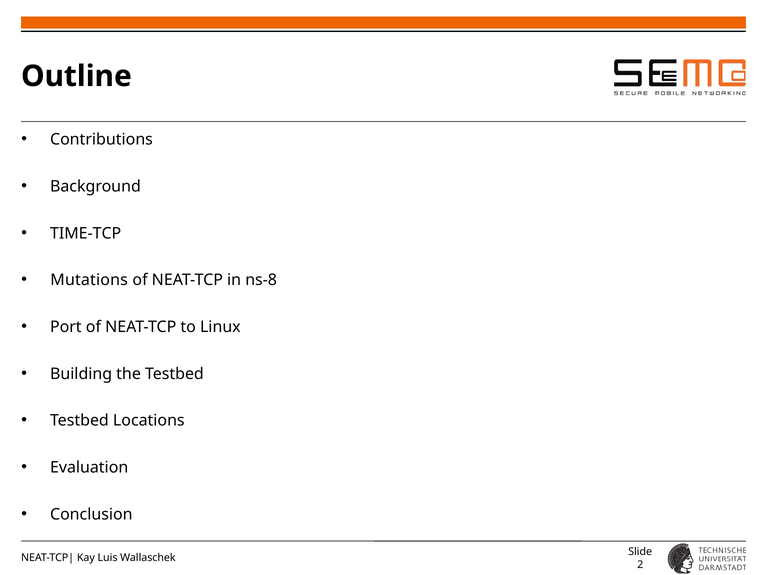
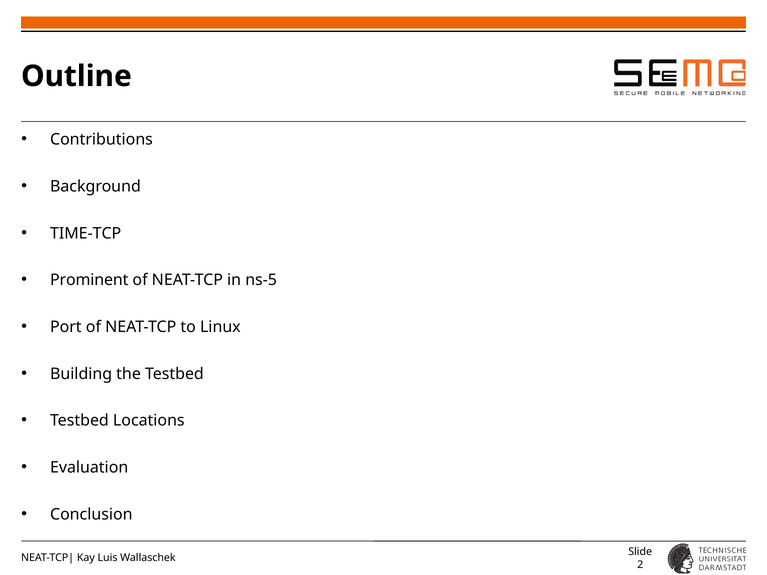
Mutations: Mutations -> Prominent
ns-8: ns-8 -> ns-5
